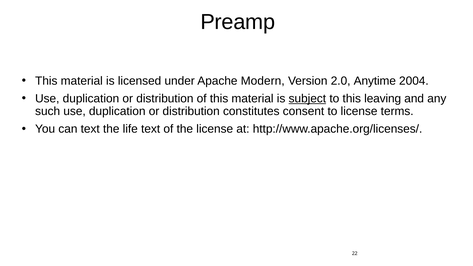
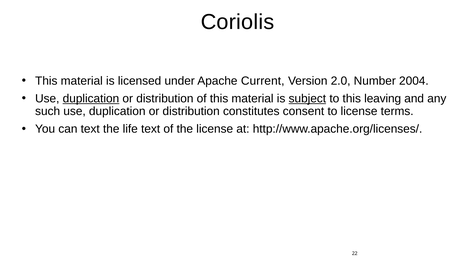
Preamp: Preamp -> Coriolis
Modern: Modern -> Current
Anytime: Anytime -> Number
duplication at (91, 99) underline: none -> present
